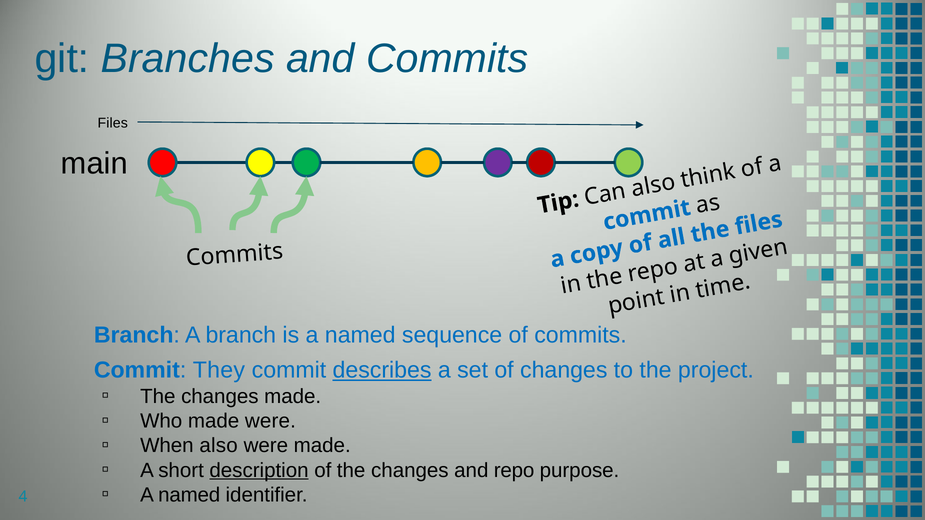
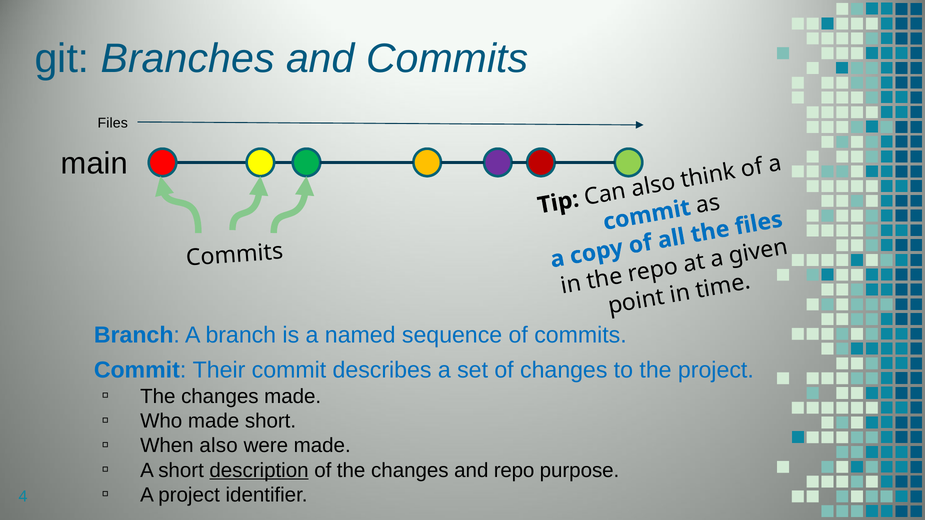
They: They -> Their
describes underline: present -> none
made were: were -> short
named at (189, 495): named -> project
